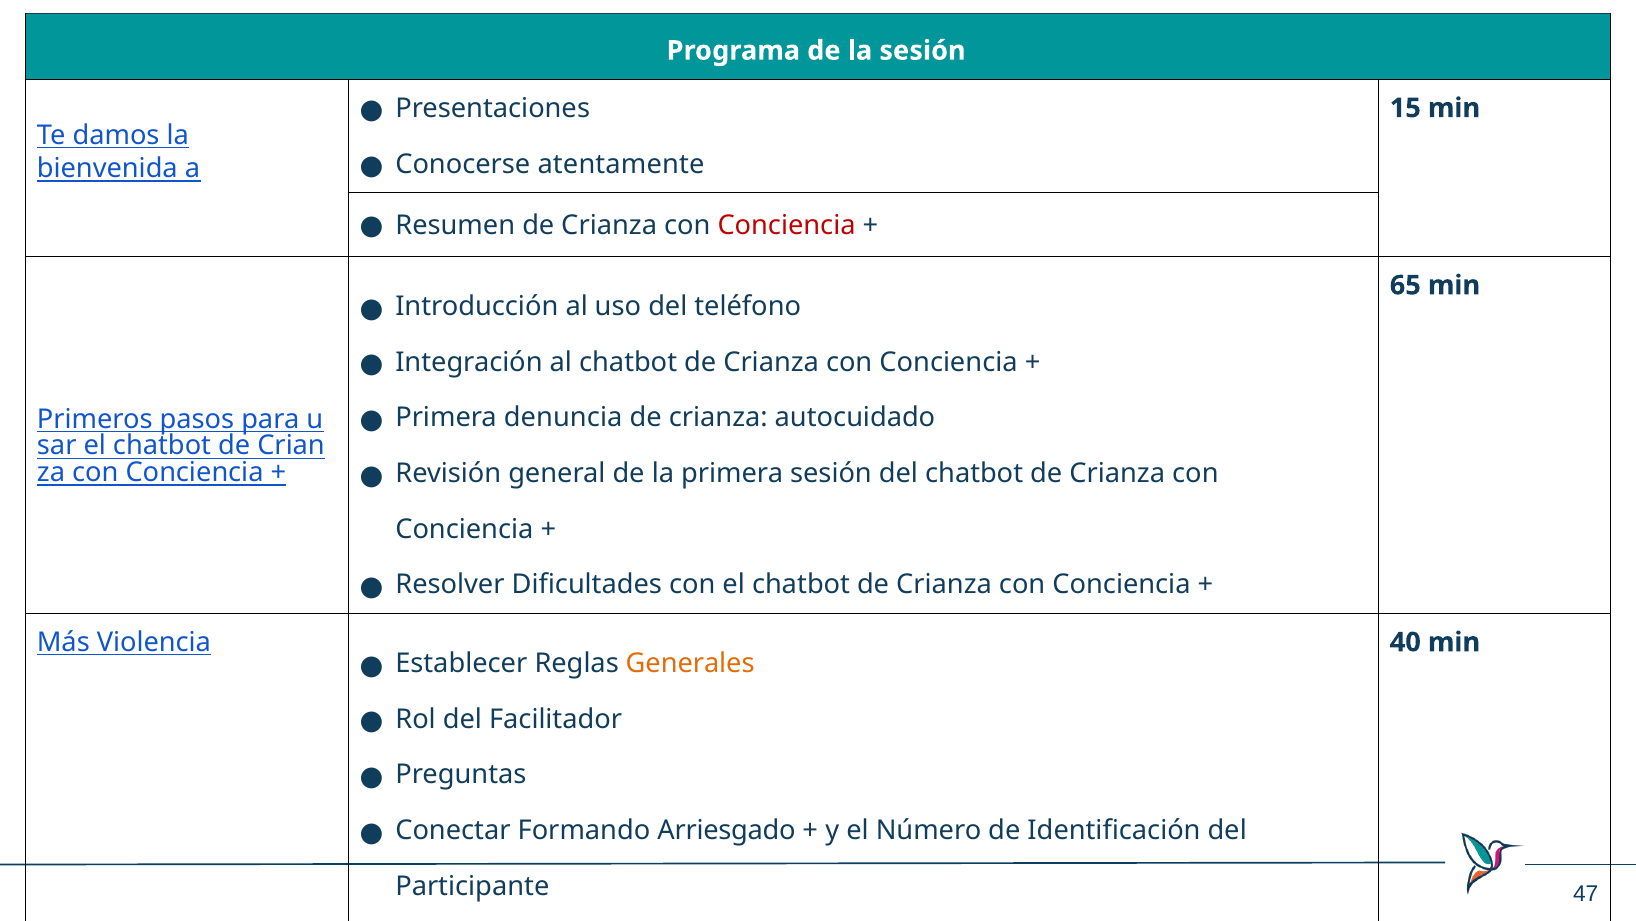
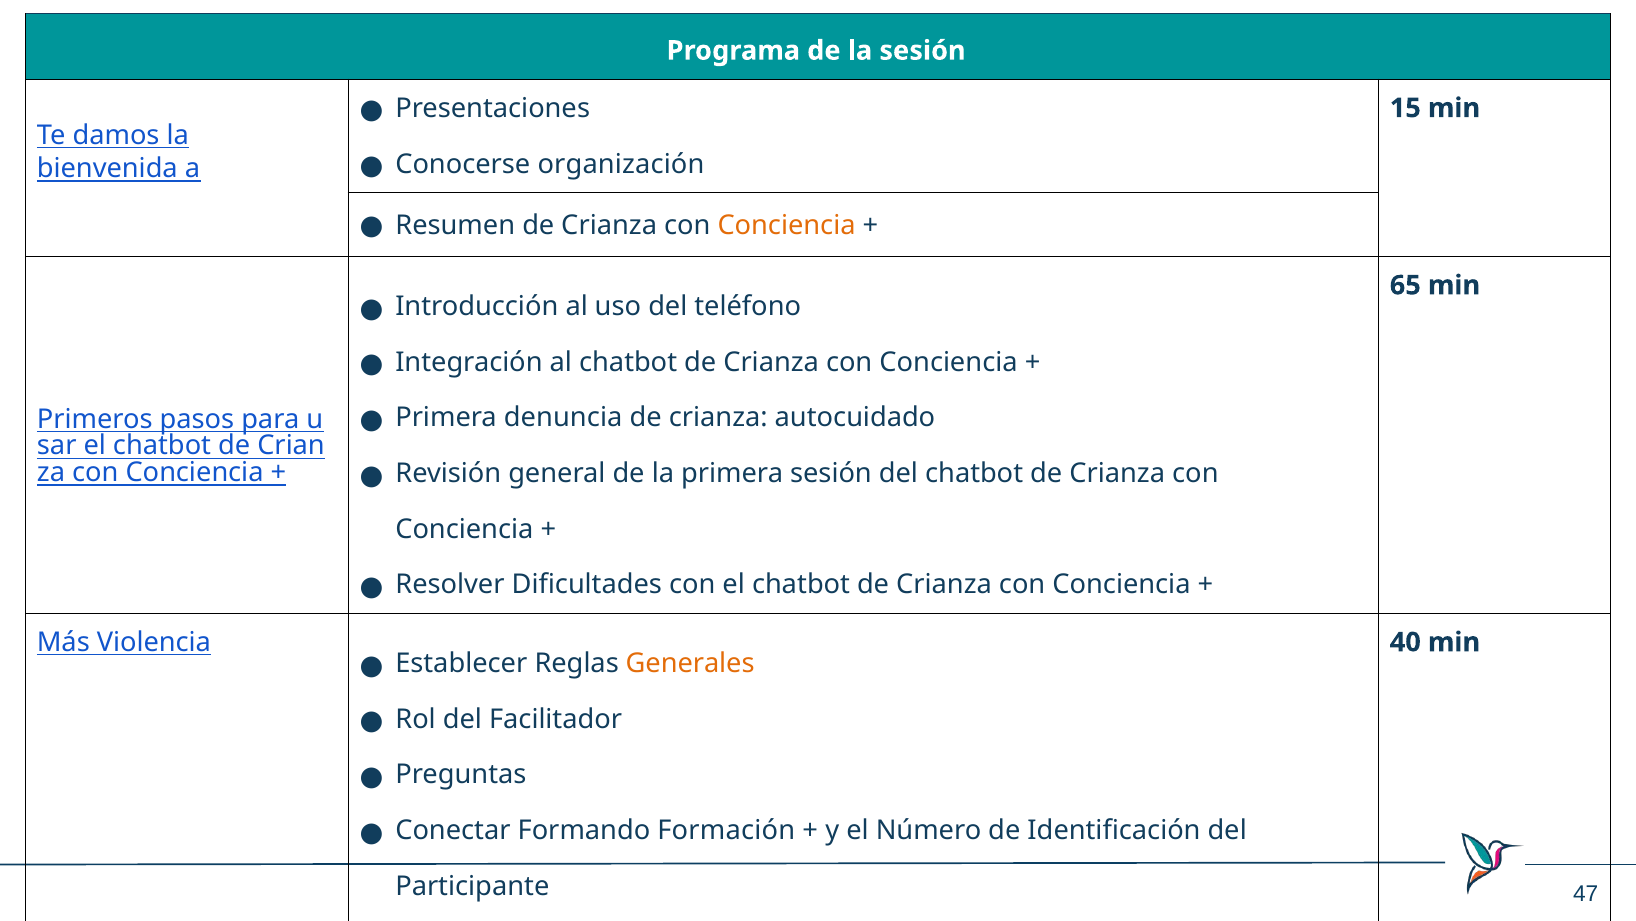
atentamente: atentamente -> organización
Conciencia at (787, 225) colour: red -> orange
Arriesgado: Arriesgado -> Formación
